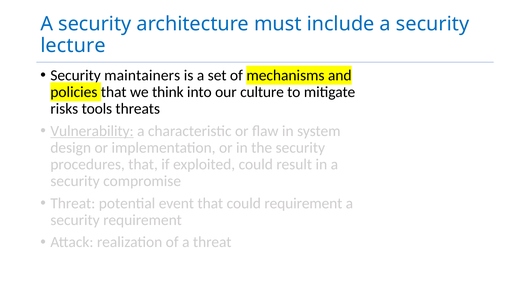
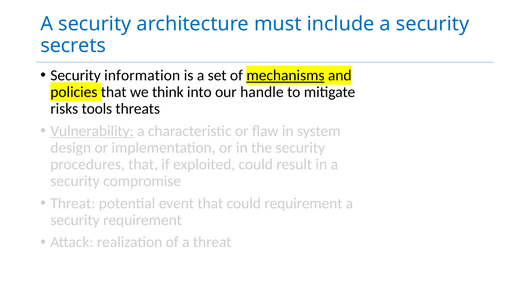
lecture: lecture -> secrets
maintainers: maintainers -> information
mechanisms underline: none -> present
culture: culture -> handle
